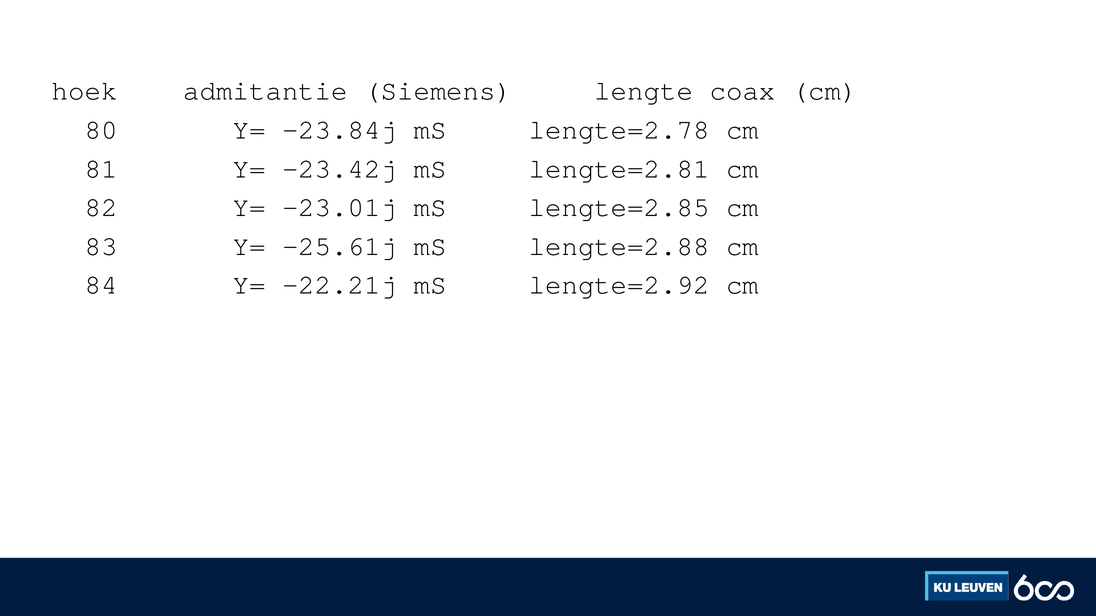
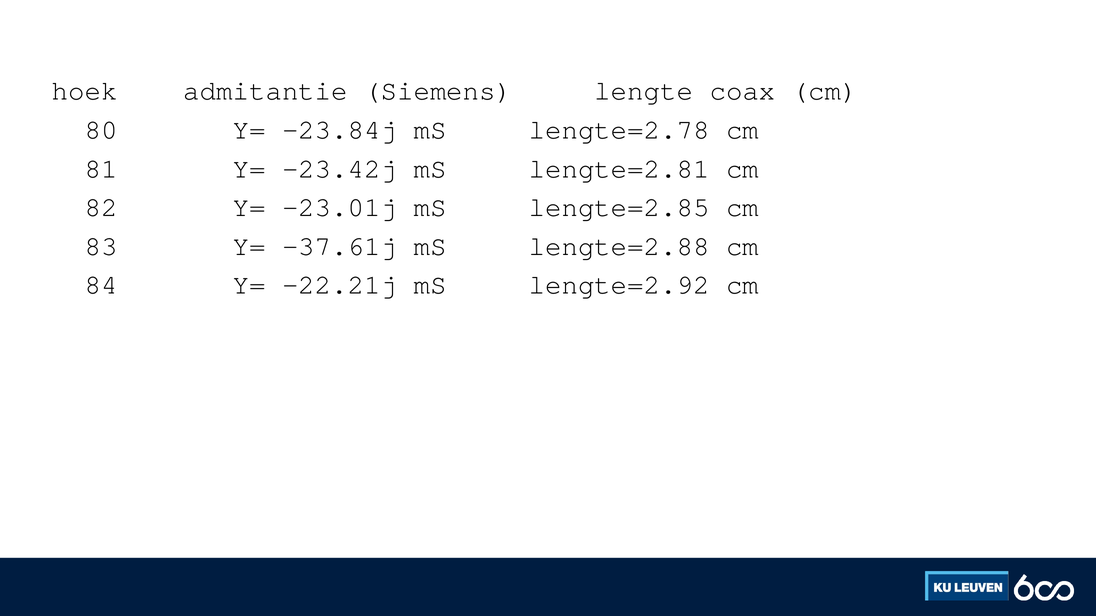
-25.61j: -25.61j -> -37.61j
